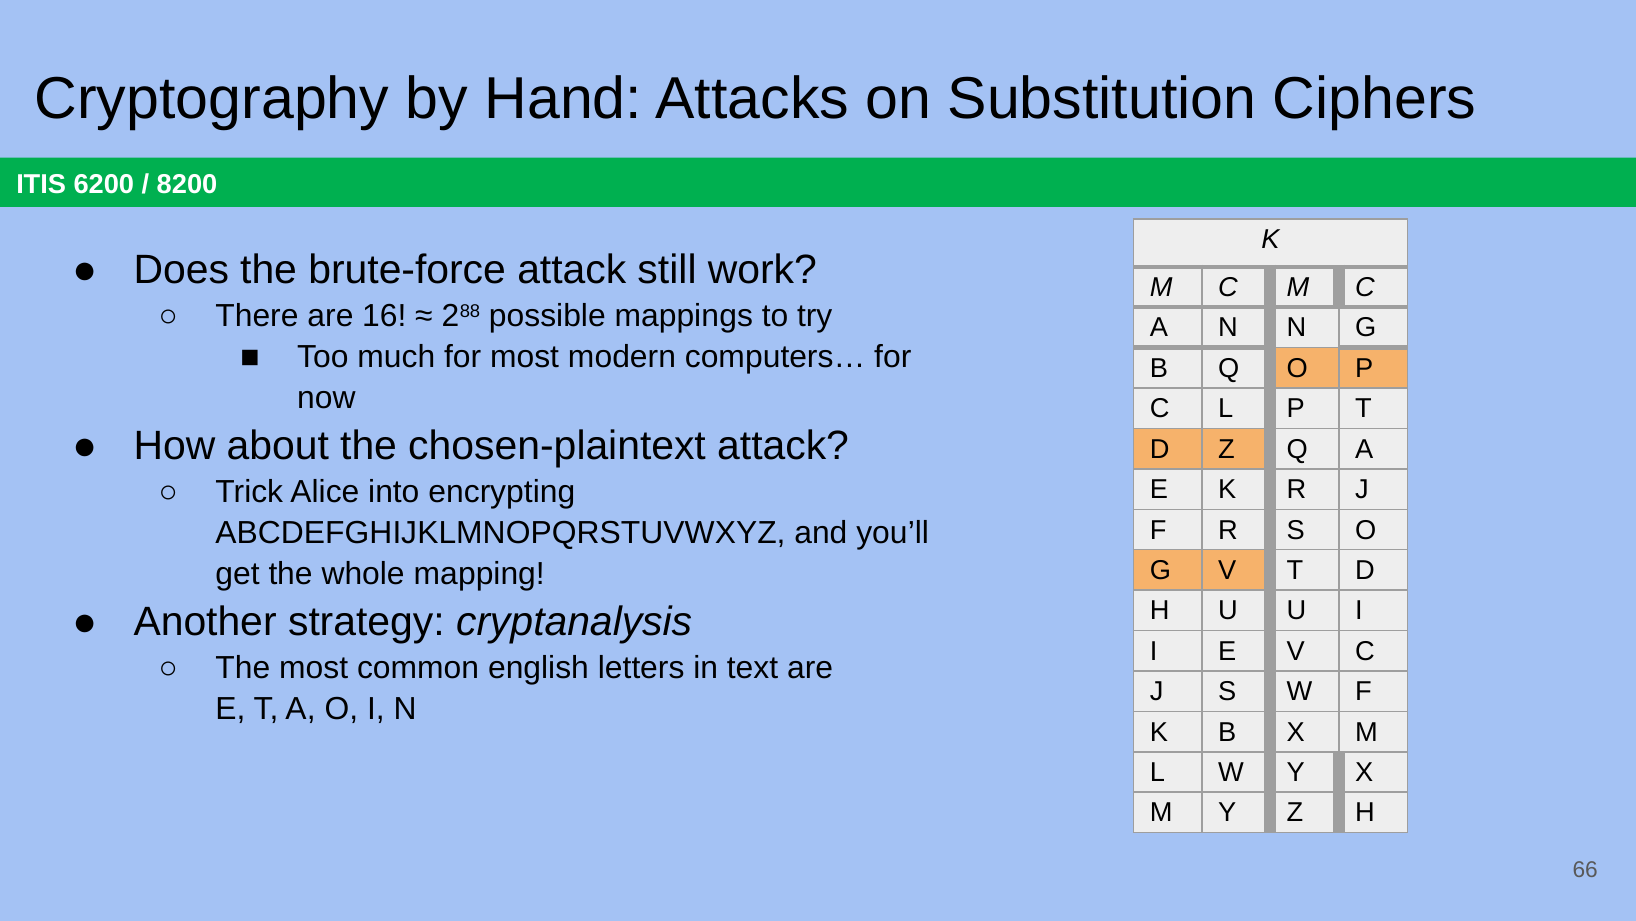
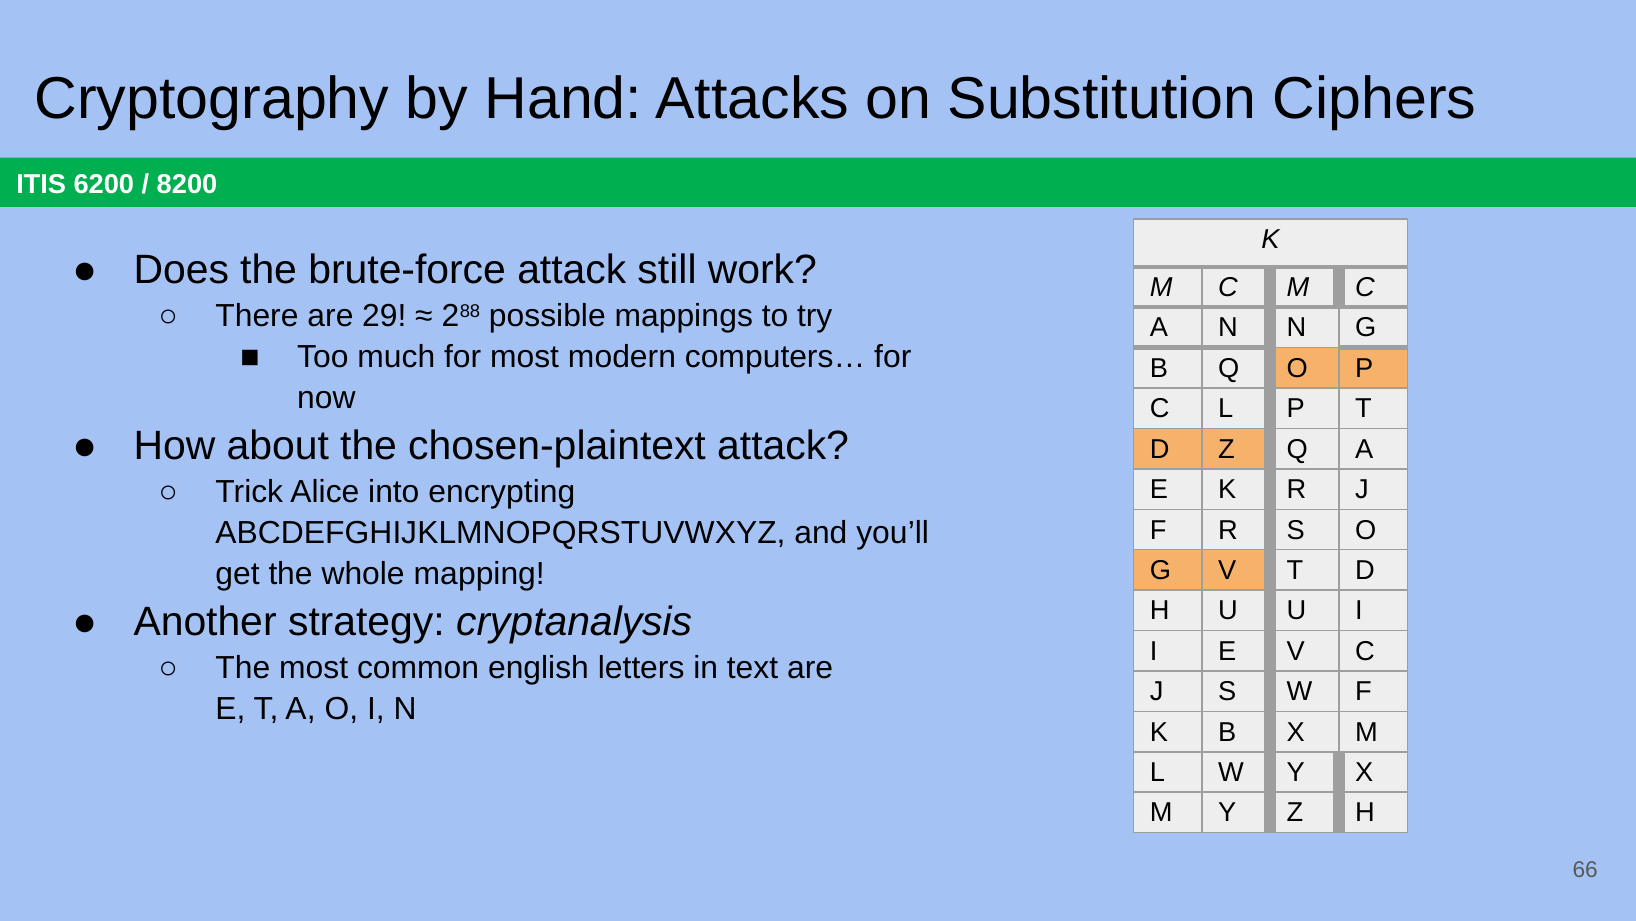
16: 16 -> 29
